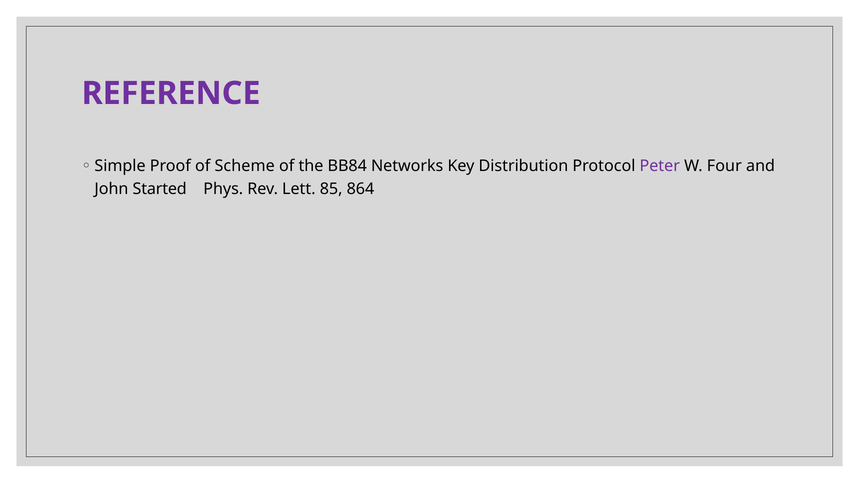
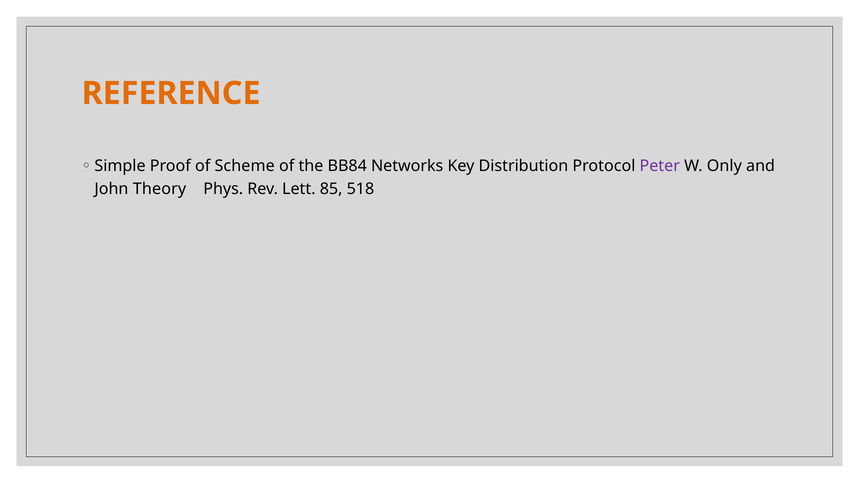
REFERENCE colour: purple -> orange
Four: Four -> Only
Started: Started -> Theory
864: 864 -> 518
